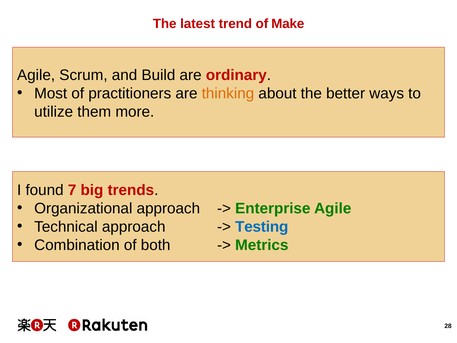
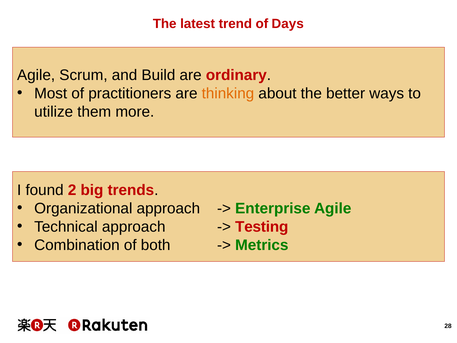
Make: Make -> Days
7: 7 -> 2
Testing colour: blue -> red
